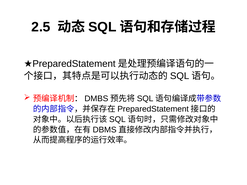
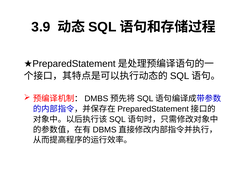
2.5: 2.5 -> 3.9
